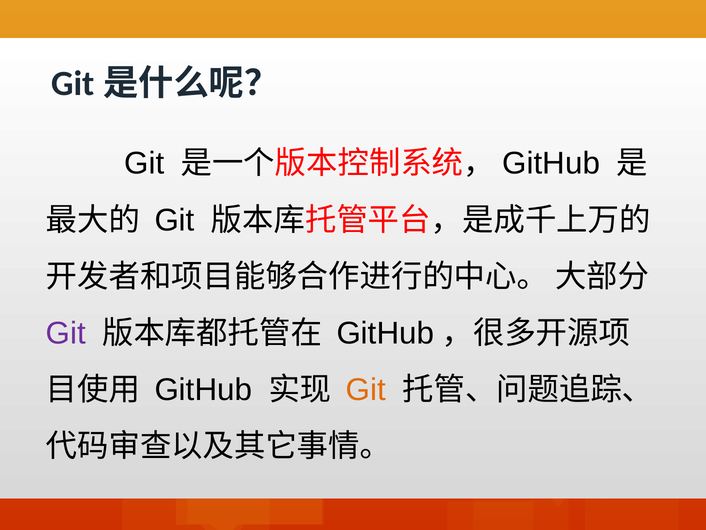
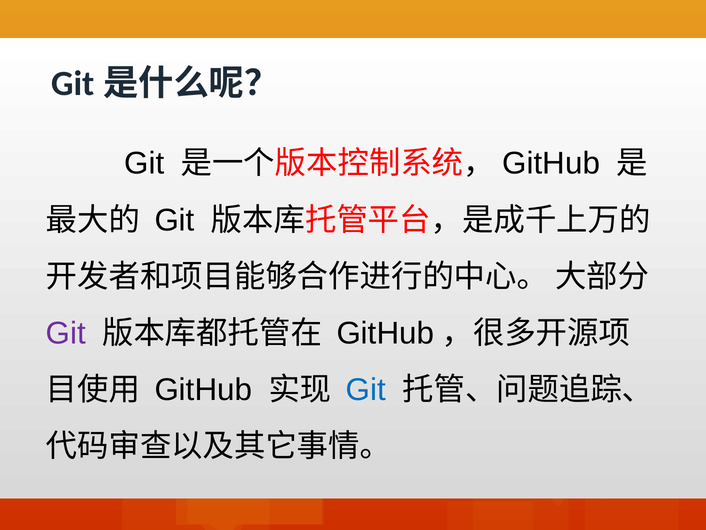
Git at (366, 389) colour: orange -> blue
